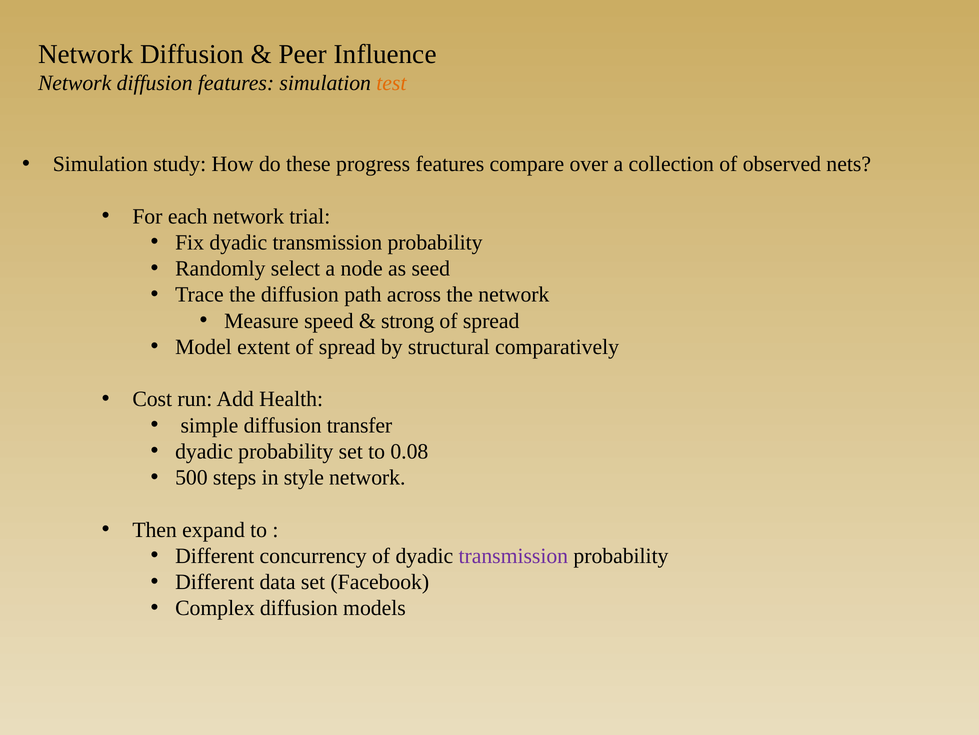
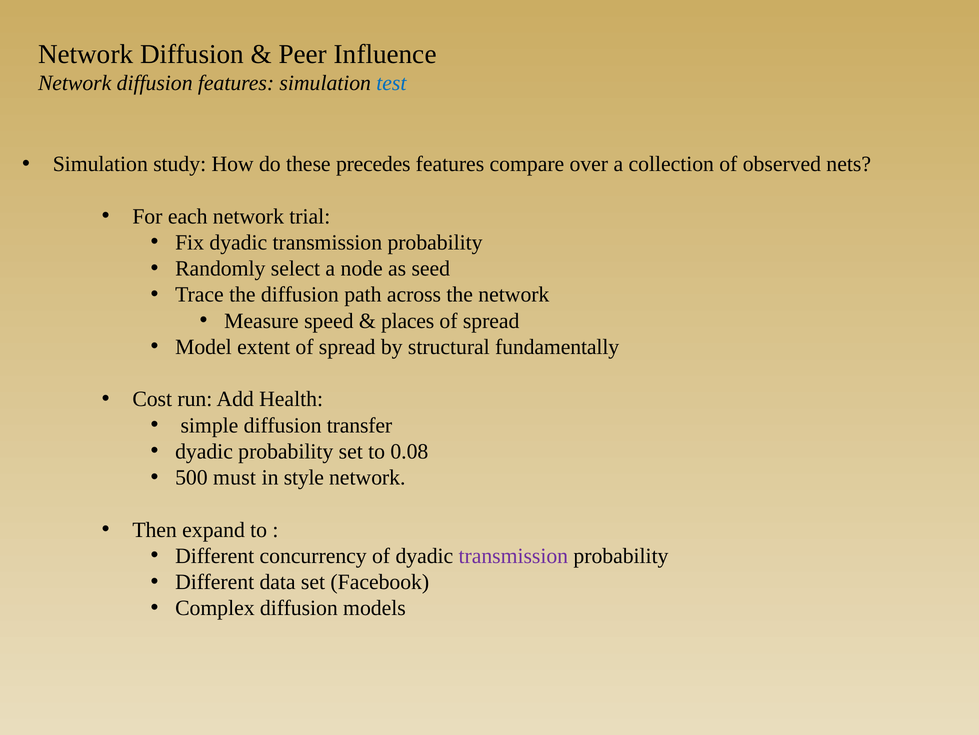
test colour: orange -> blue
progress: progress -> precedes
strong: strong -> places
comparatively: comparatively -> fundamentally
steps: steps -> must
